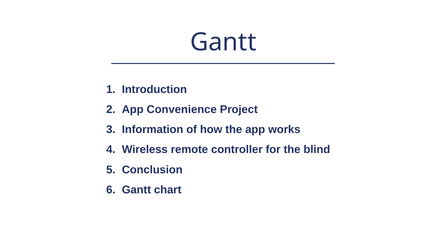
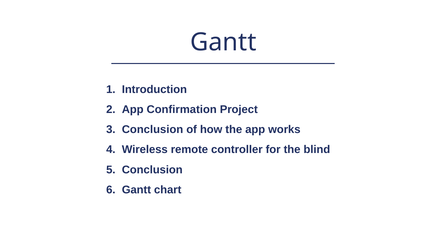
Convenience: Convenience -> Confirmation
Information at (153, 130): Information -> Conclusion
